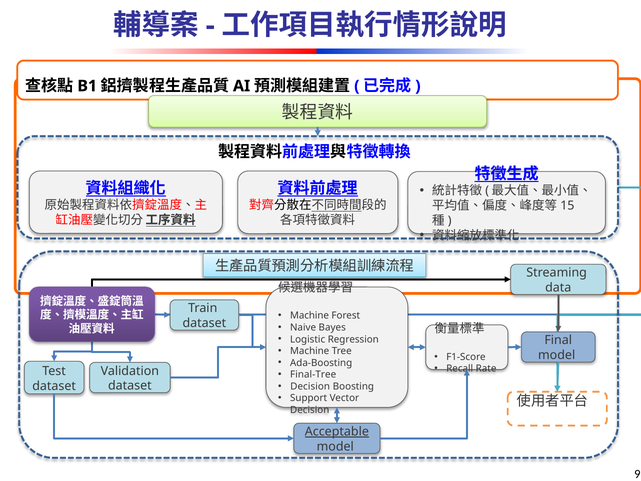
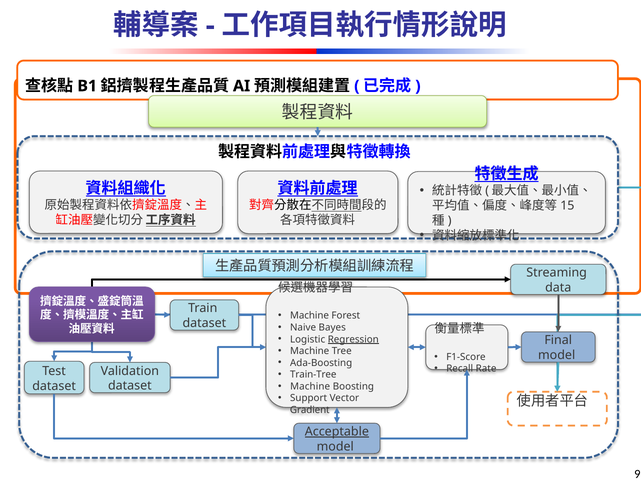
Regression underline: none -> present
Final-Tree: Final-Tree -> Train-Tree
Decision at (310, 386): Decision -> Machine
Decision at (310, 410): Decision -> Gradient
